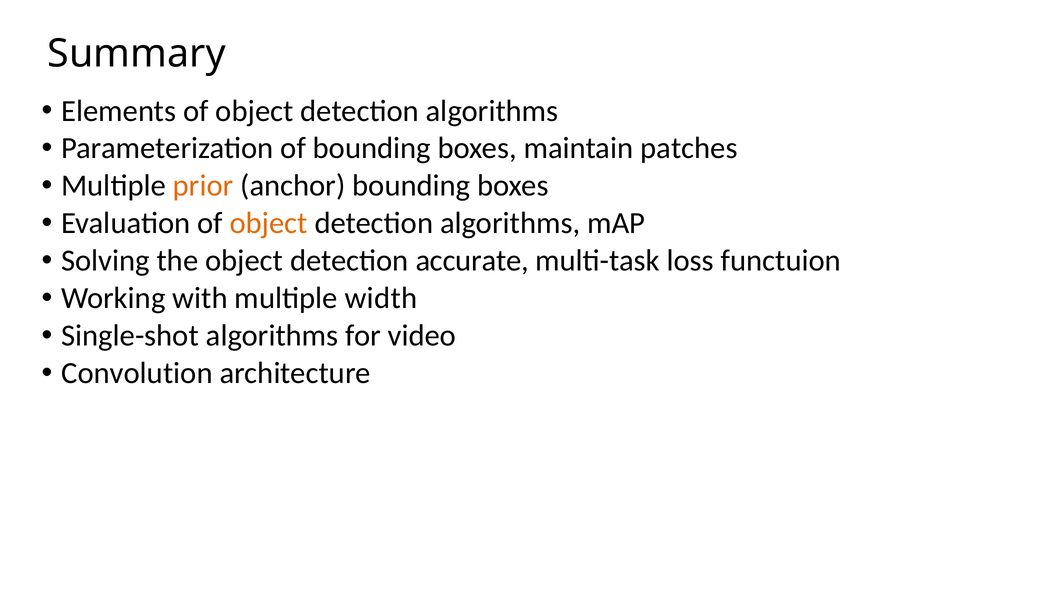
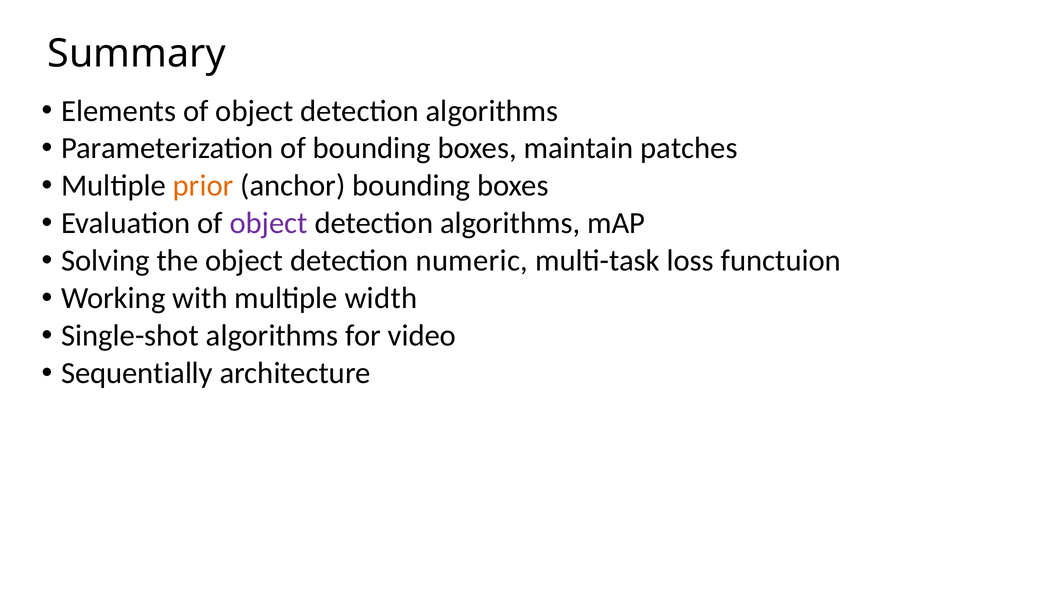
object at (269, 223) colour: orange -> purple
accurate: accurate -> numeric
Convolution: Convolution -> Sequentially
